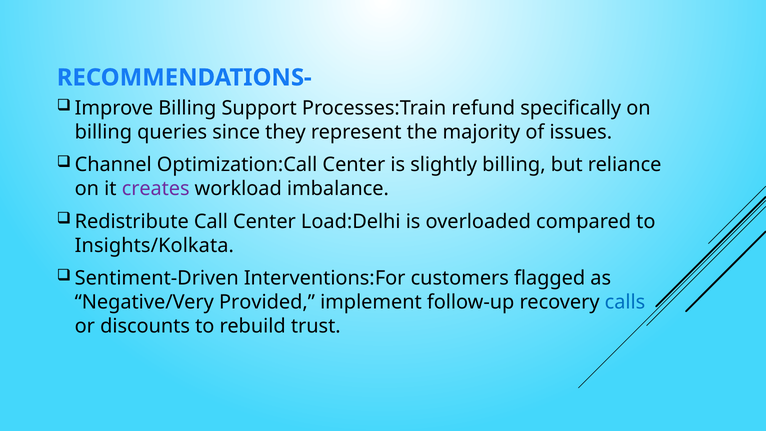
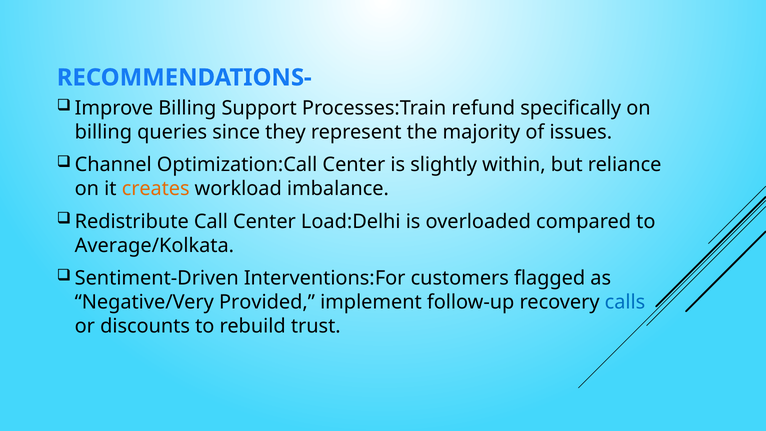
slightly billing: billing -> within
creates colour: purple -> orange
Insights/Kolkata: Insights/Kolkata -> Average/Kolkata
